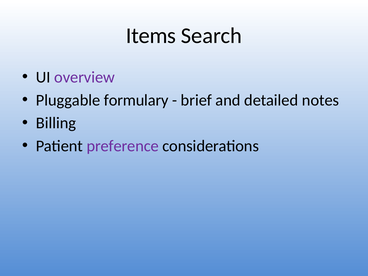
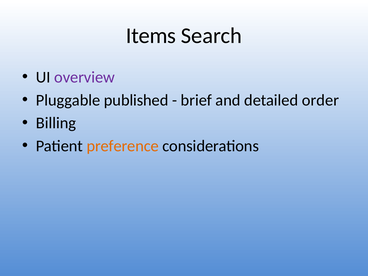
formulary: formulary -> published
notes: notes -> order
preference colour: purple -> orange
